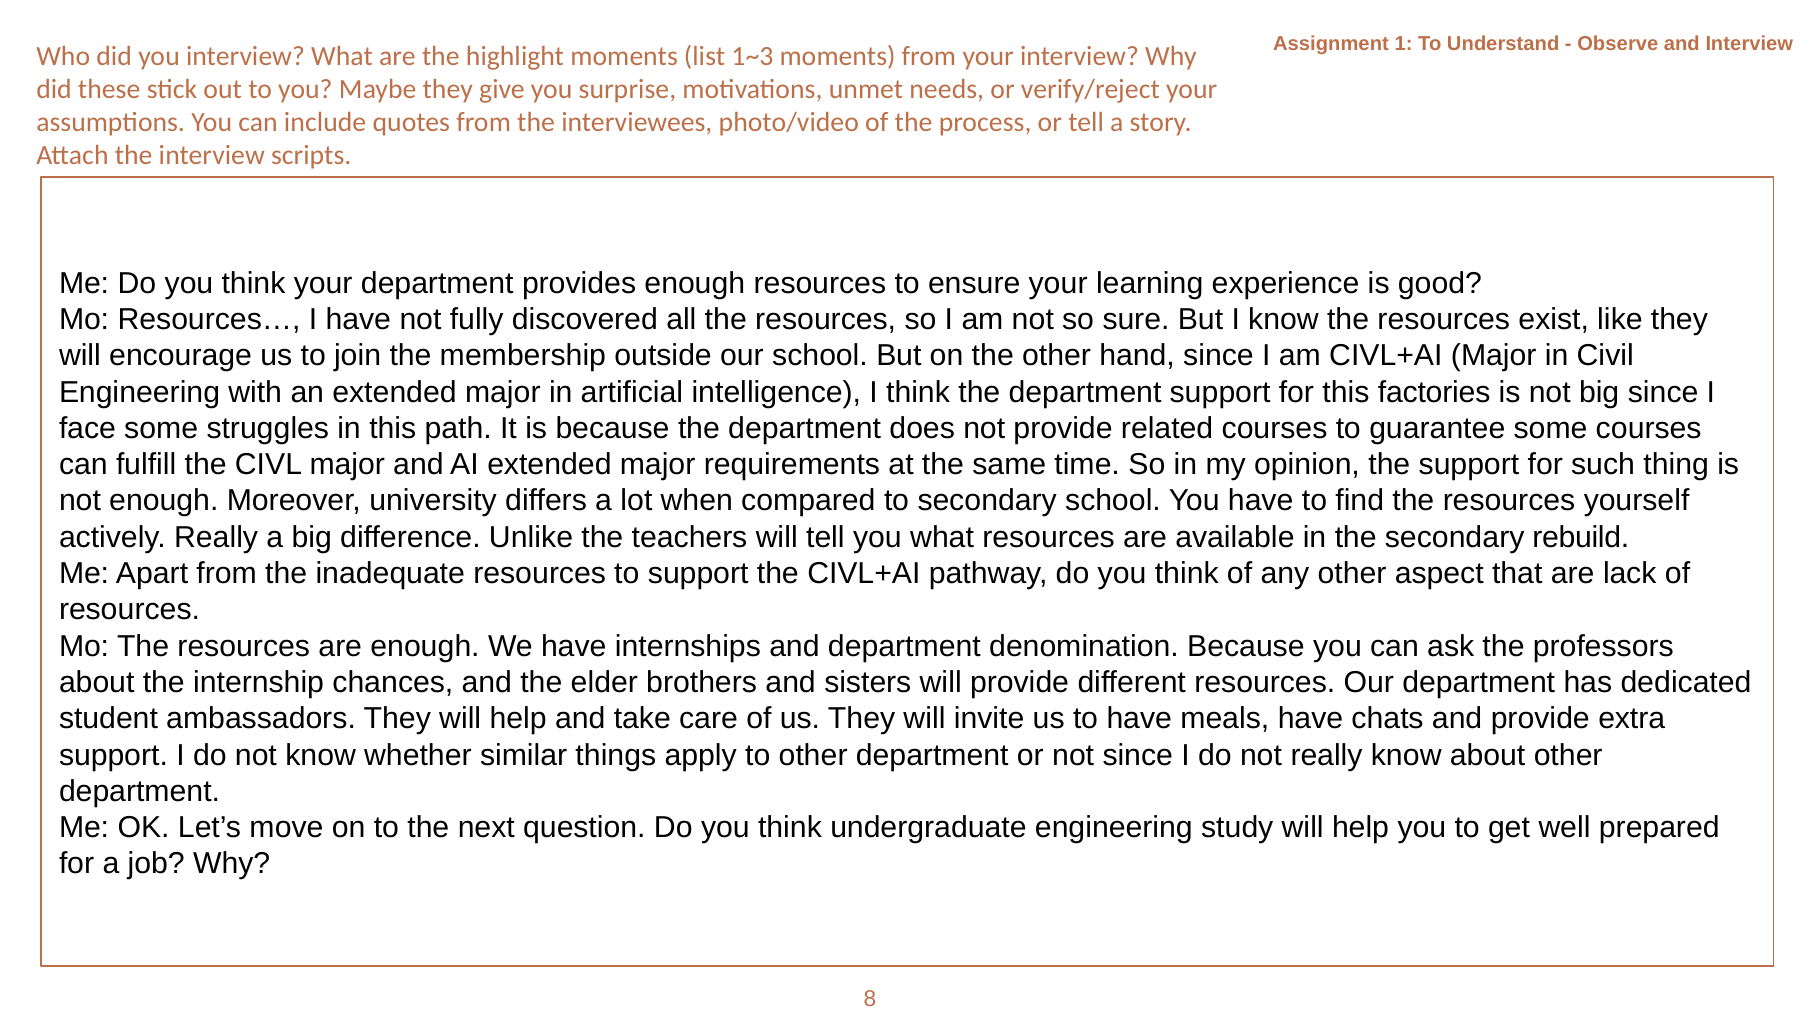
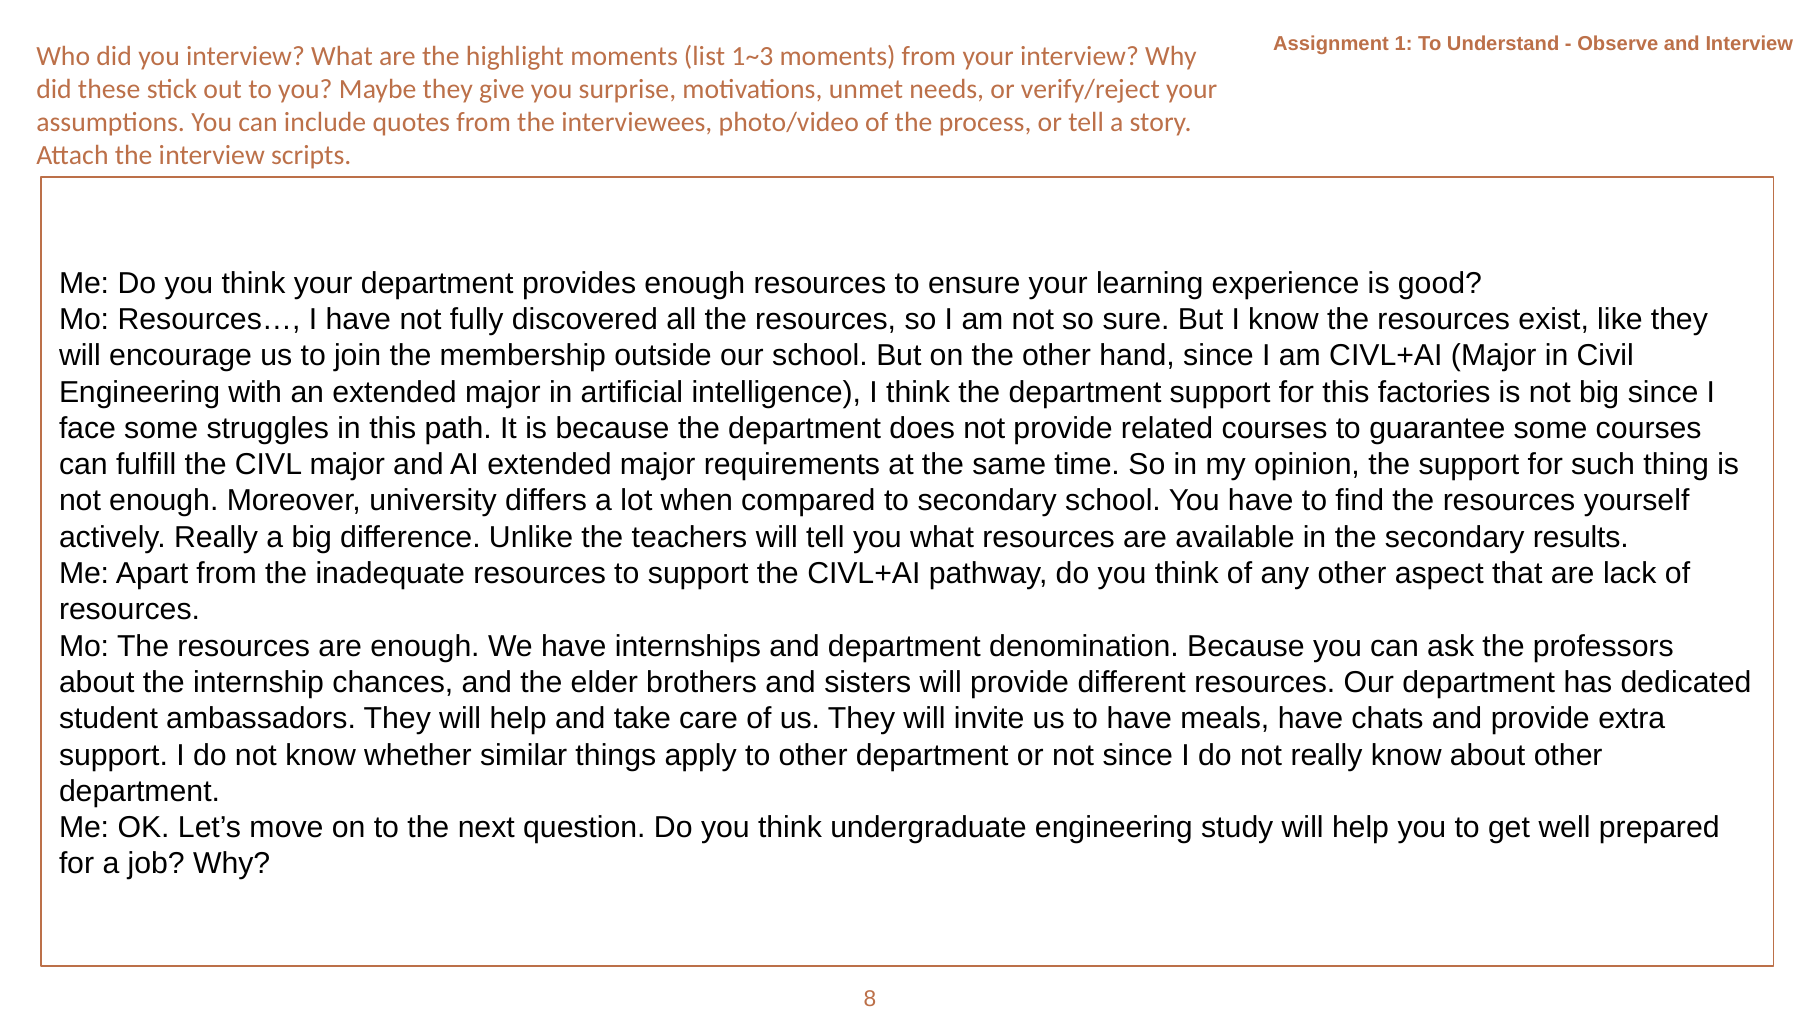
rebuild: rebuild -> results
